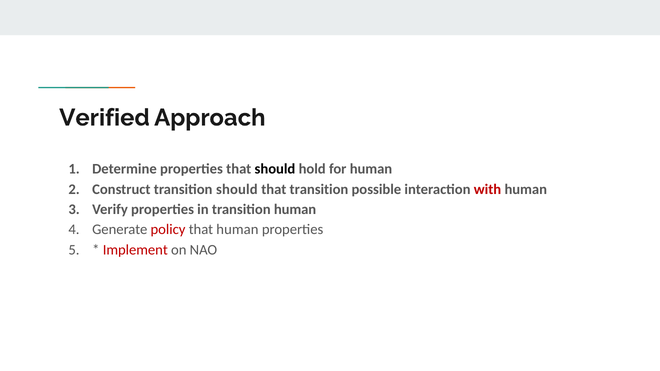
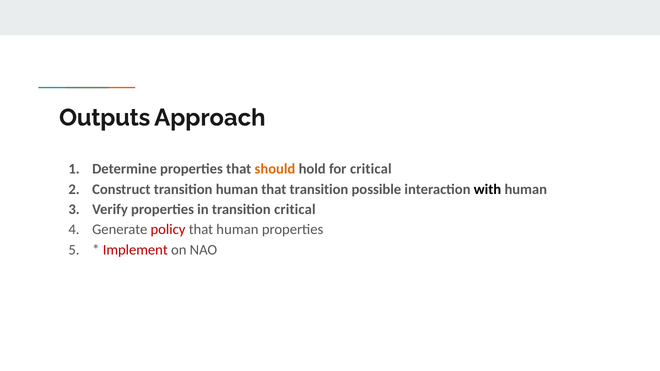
Verified: Verified -> Outputs
should at (275, 169) colour: black -> orange
for human: human -> critical
transition should: should -> human
with colour: red -> black
transition human: human -> critical
